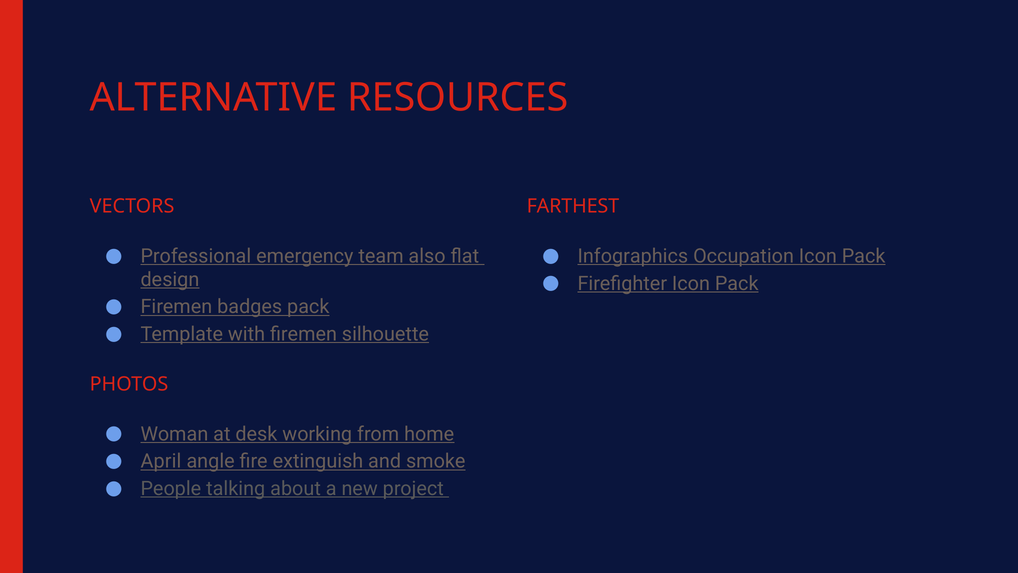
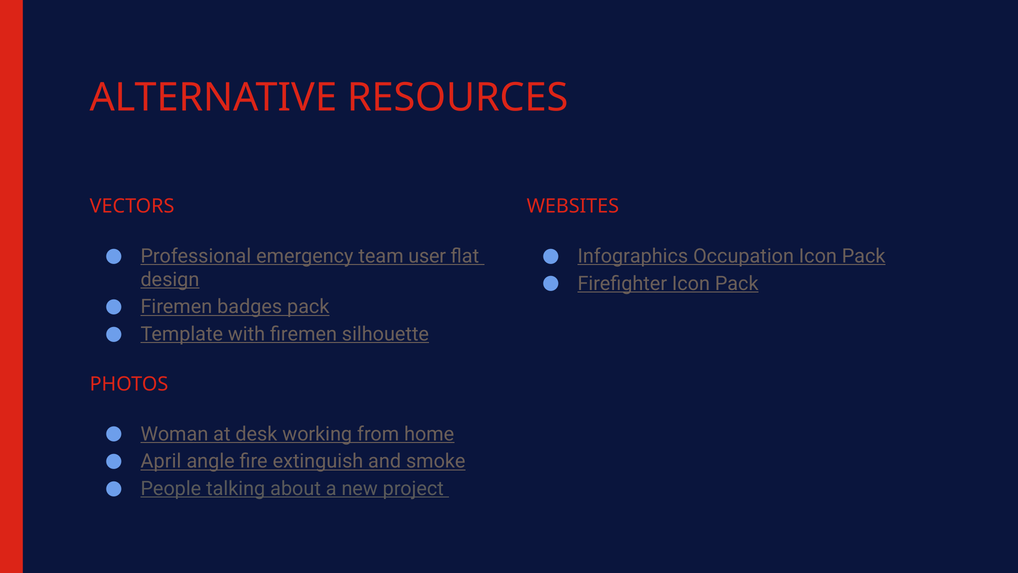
FARTHEST: FARTHEST -> WEBSITES
also: also -> user
